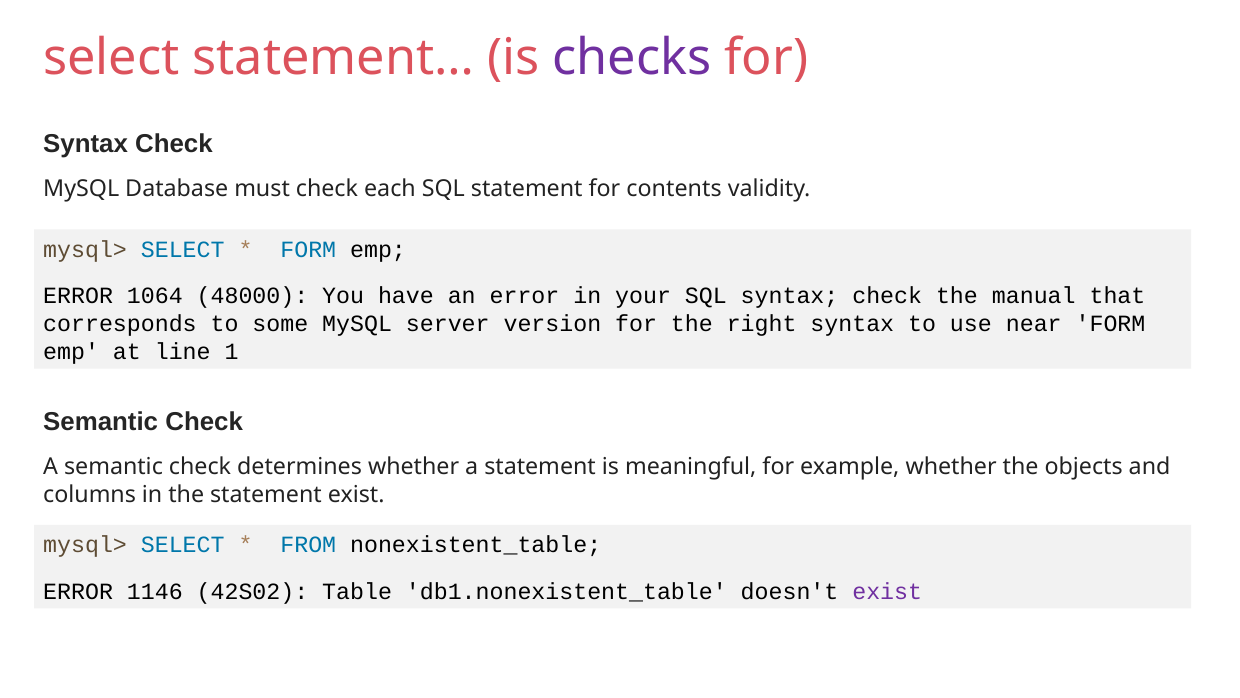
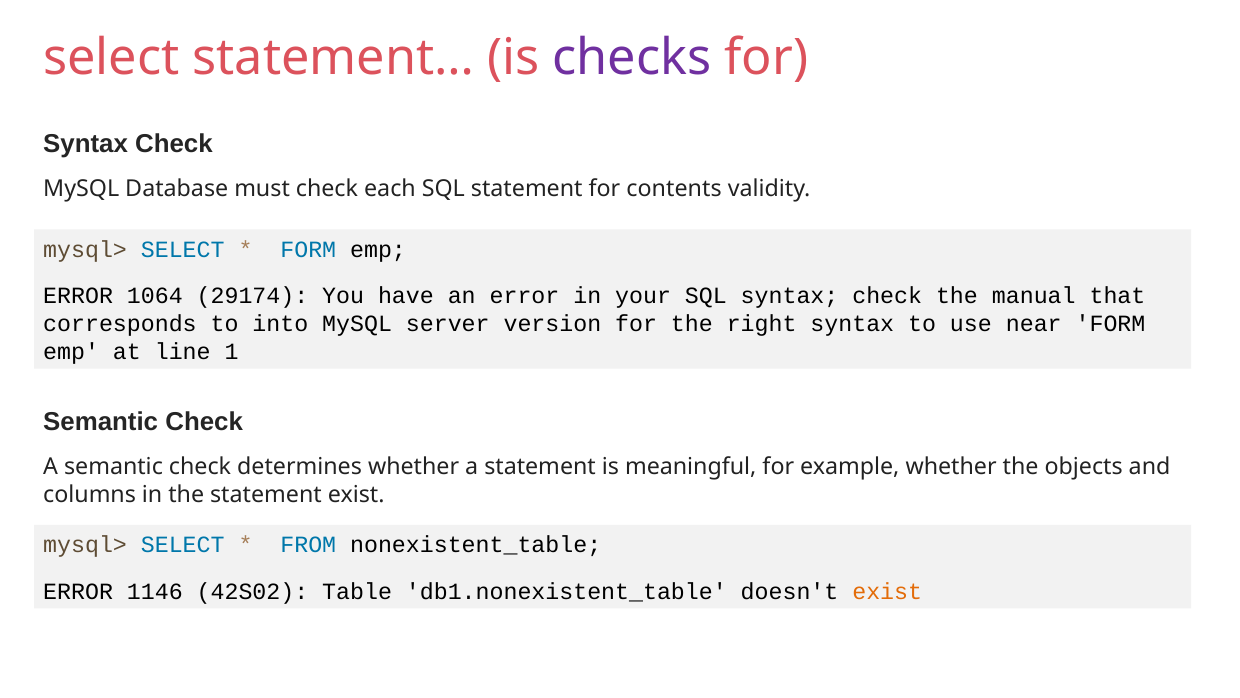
48000: 48000 -> 29174
some: some -> into
exist at (887, 591) colour: purple -> orange
